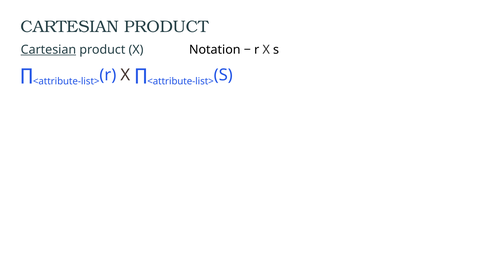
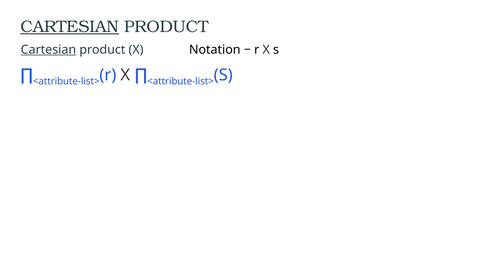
CARTESIAN at (70, 27) underline: none -> present
